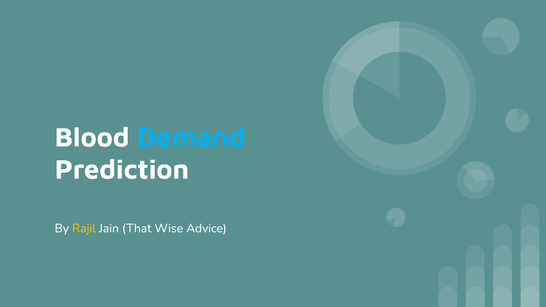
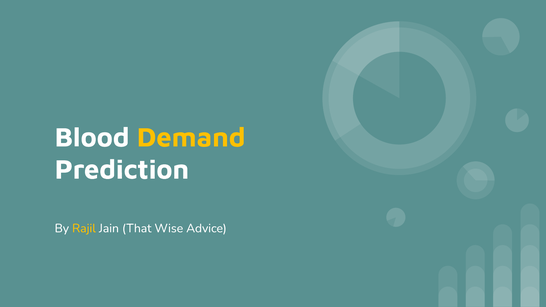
Demand colour: light blue -> yellow
